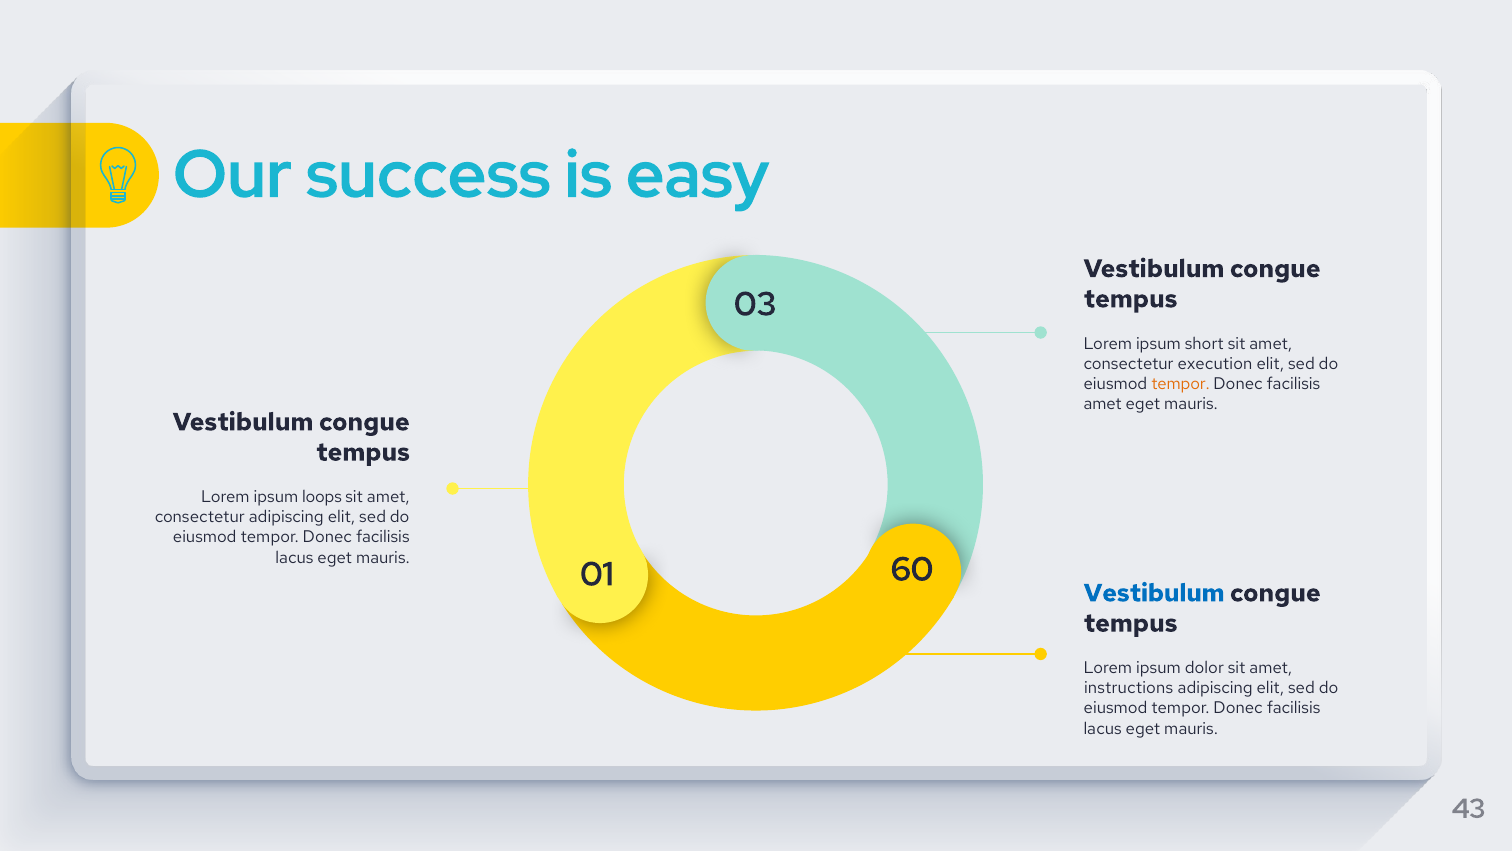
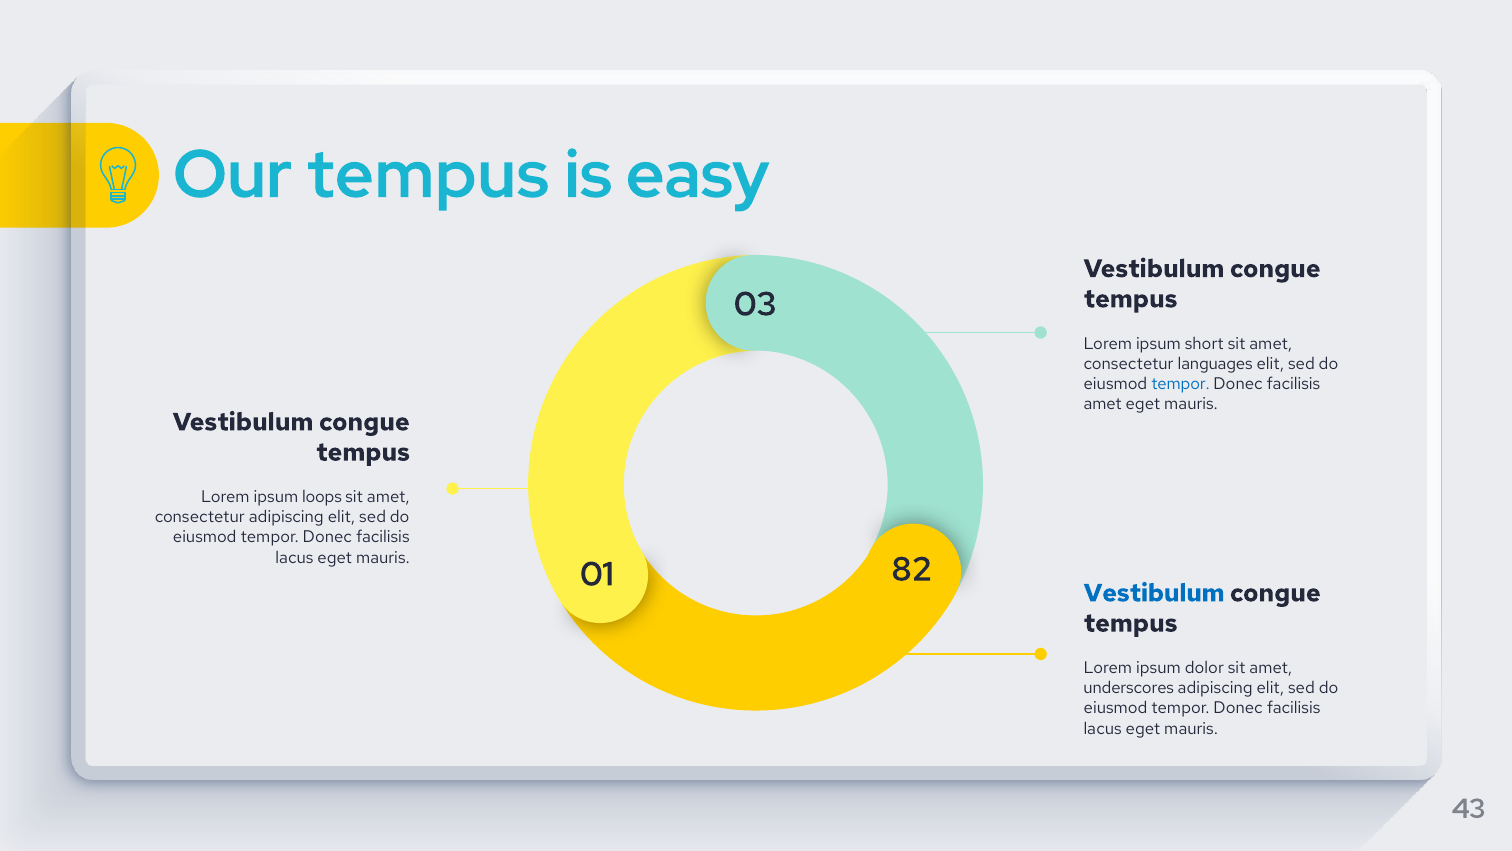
Our success: success -> tempus
execution: execution -> languages
tempor at (1181, 384) colour: orange -> blue
60: 60 -> 82
instructions: instructions -> underscores
